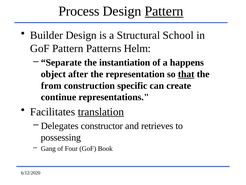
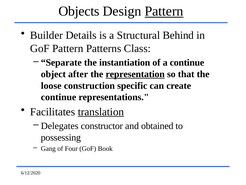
Process: Process -> Objects
Builder Design: Design -> Details
School: School -> Behind
Helm: Helm -> Class
a happens: happens -> continue
representation underline: none -> present
that underline: present -> none
from: from -> loose
retrieves: retrieves -> obtained
